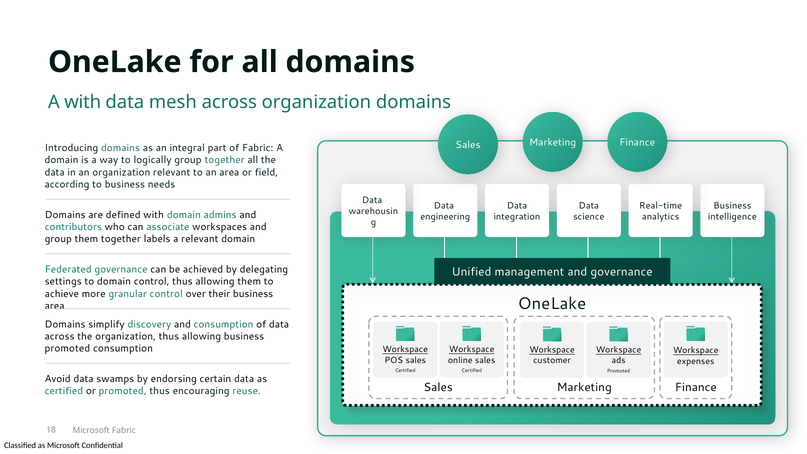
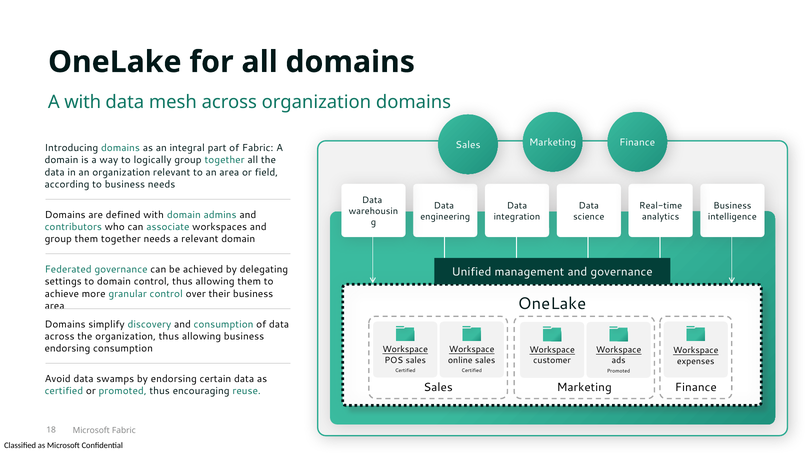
together labels: labels -> needs
promoted at (67, 348): promoted -> endorsing
